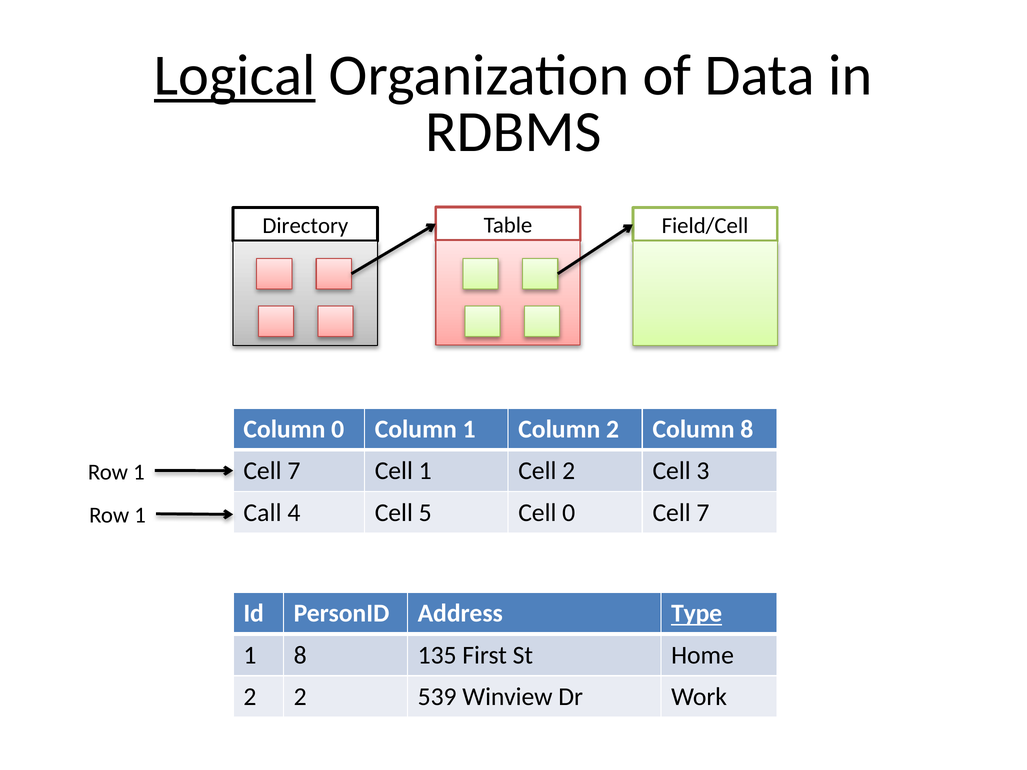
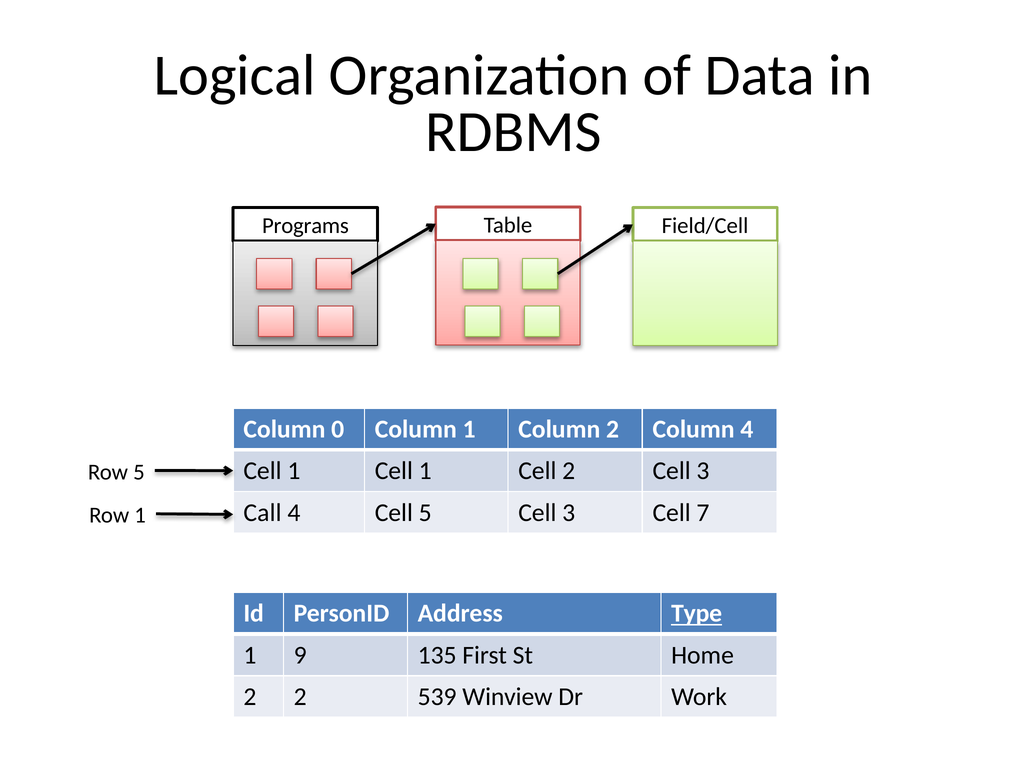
Logical underline: present -> none
Directory: Directory -> Programs
Column 8: 8 -> 4
7 at (294, 471): 7 -> 1
1 at (139, 472): 1 -> 5
5 Cell 0: 0 -> 3
1 8: 8 -> 9
